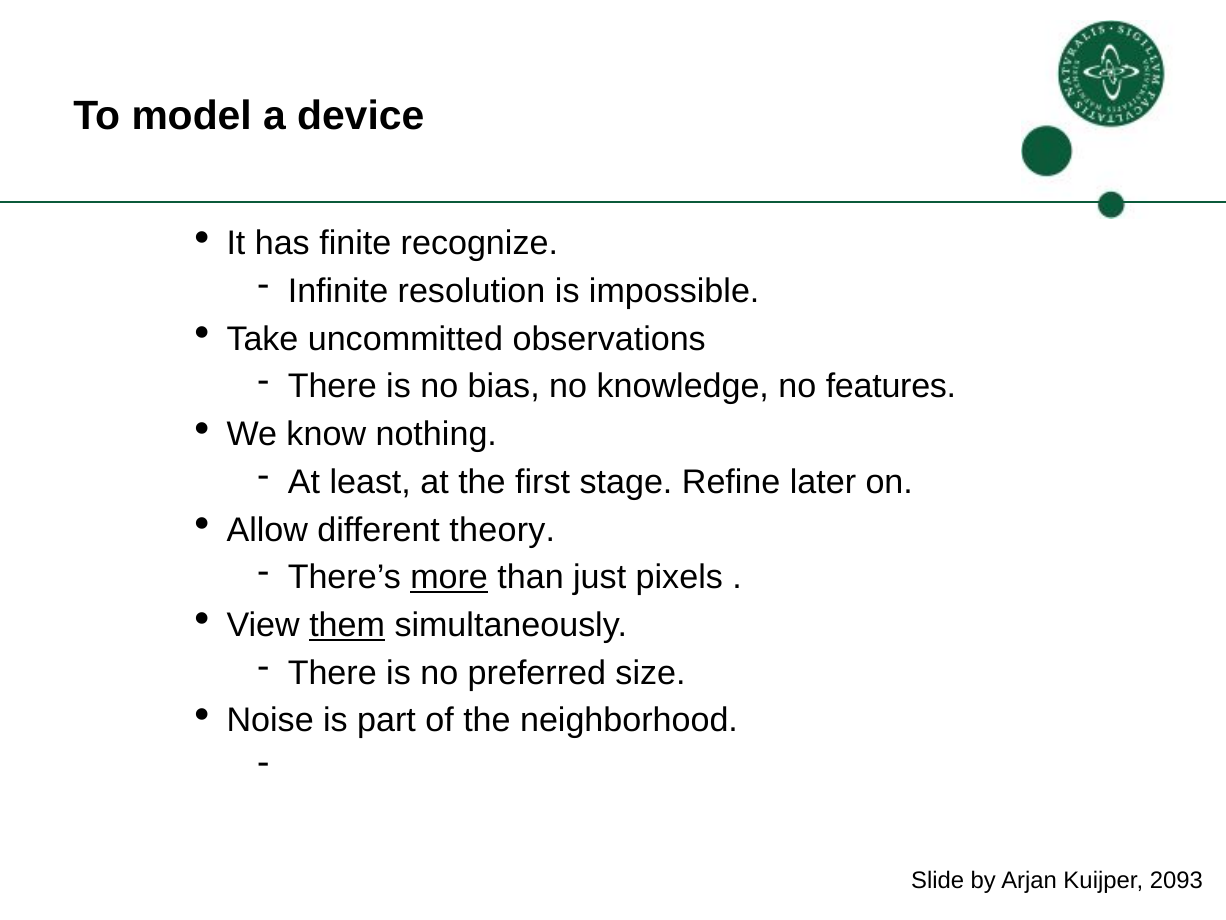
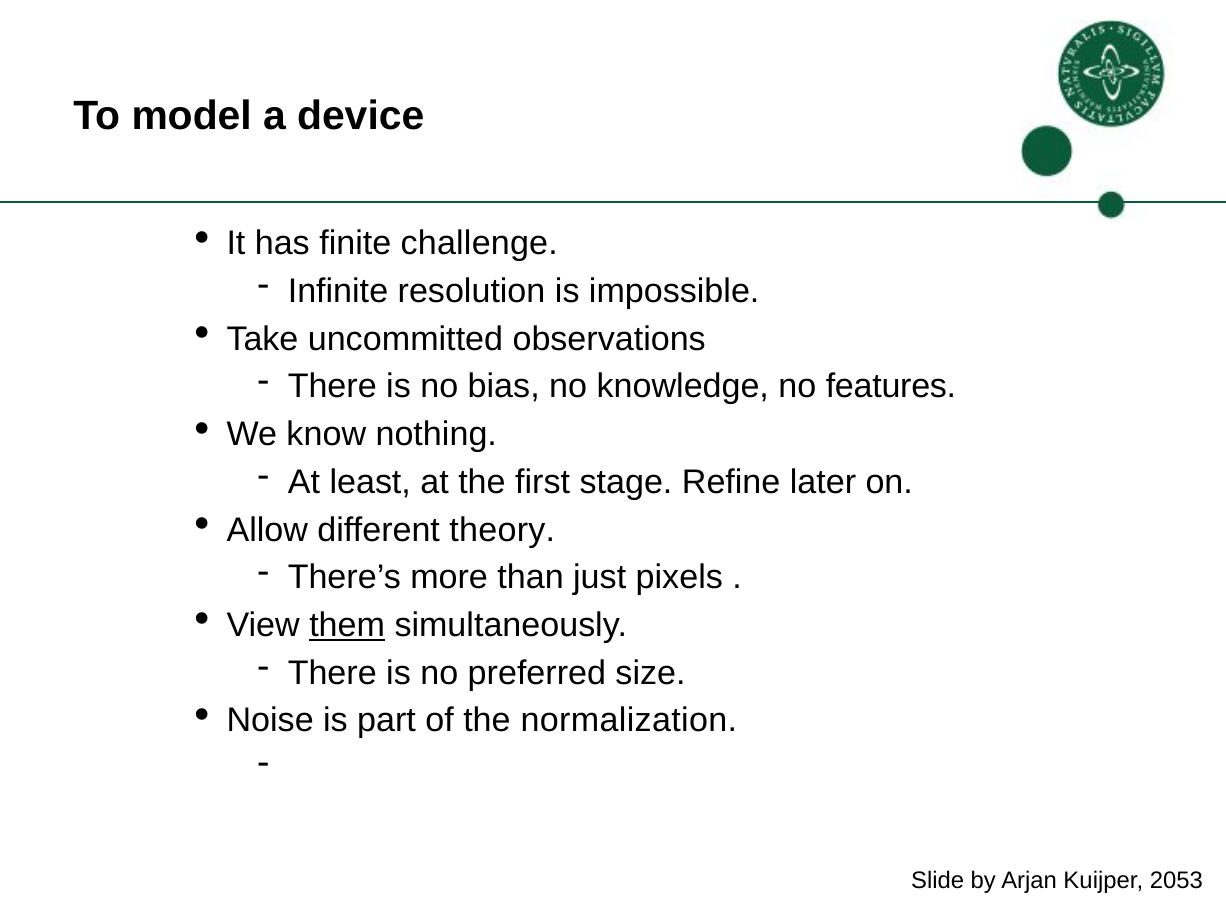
recognize: recognize -> challenge
more underline: present -> none
neighborhood: neighborhood -> normalization
2093: 2093 -> 2053
